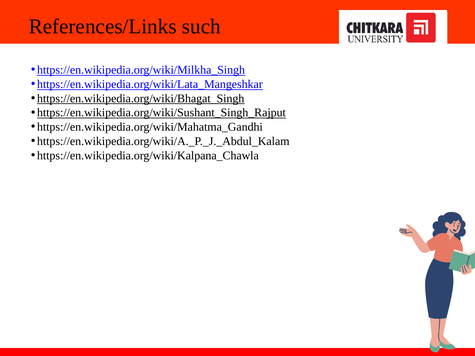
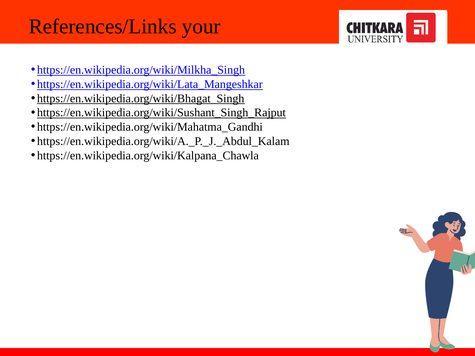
such: such -> your
